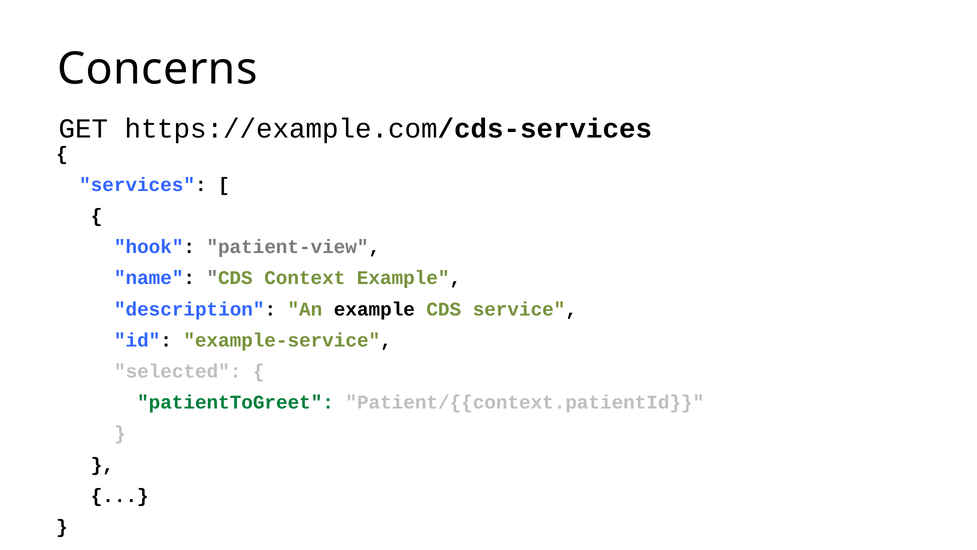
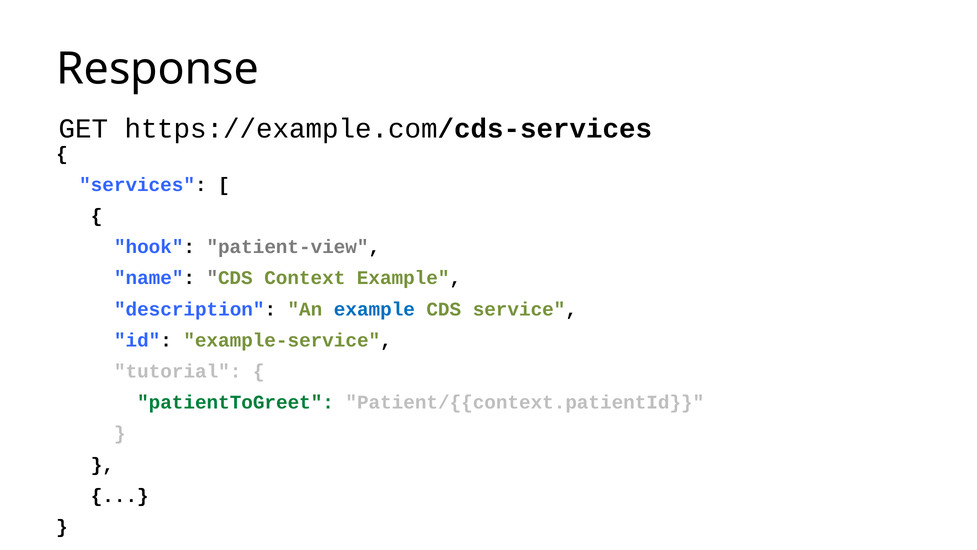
Concerns: Concerns -> Response
example at (374, 309) colour: black -> blue
selected: selected -> tutorial
